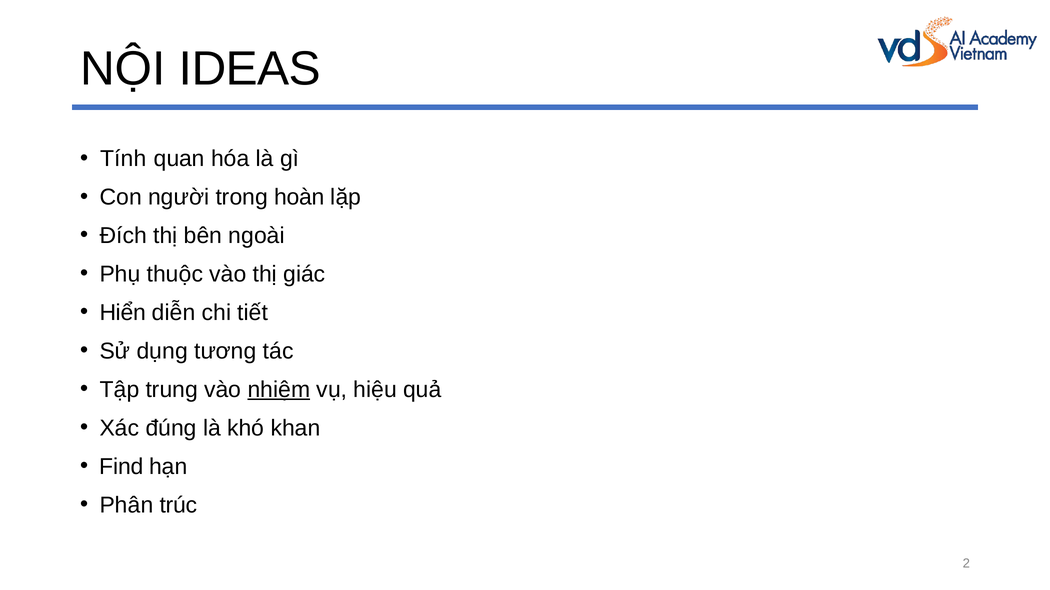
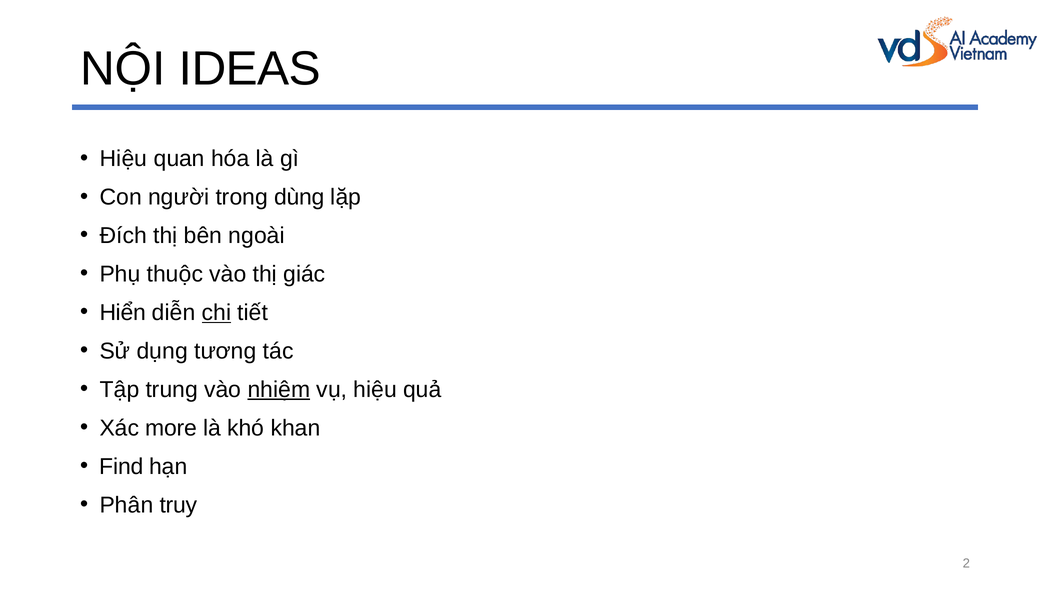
Tính at (123, 159): Tính -> Hiệu
hoàn: hoàn -> dùng
chi underline: none -> present
đúng: đúng -> more
trúc: trúc -> truy
